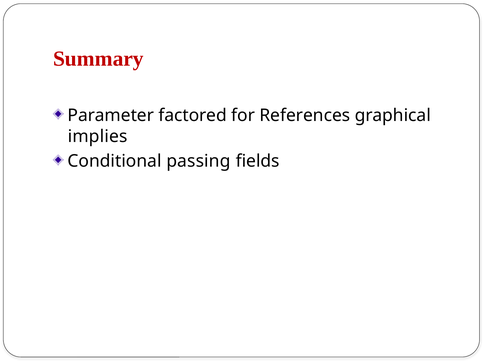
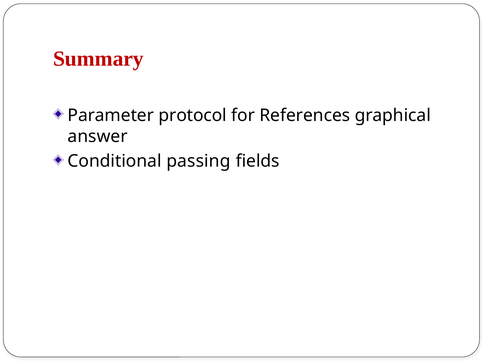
factored: factored -> protocol
implies: implies -> answer
